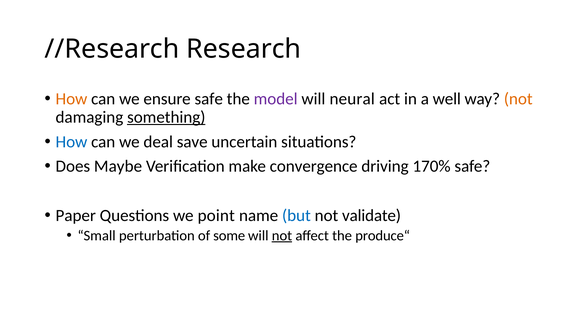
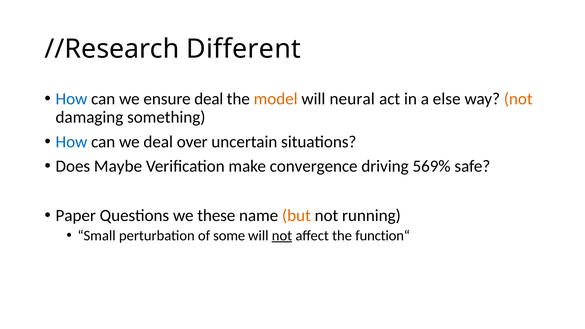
Research: Research -> Different
How at (71, 99) colour: orange -> blue
ensure safe: safe -> deal
model colour: purple -> orange
well: well -> else
something underline: present -> none
save: save -> over
170%: 170% -> 569%
point: point -> these
but colour: blue -> orange
validate: validate -> running
produce“: produce“ -> function“
